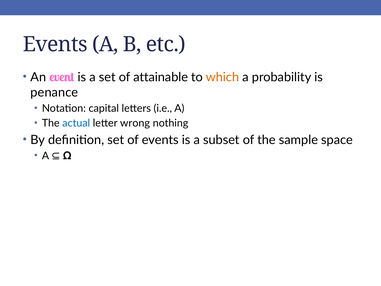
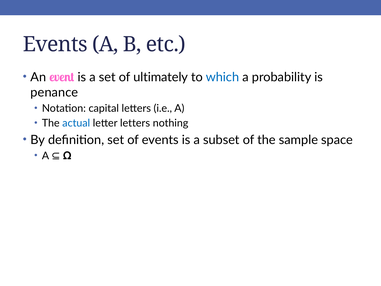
attainable: attainable -> ultimately
which colour: orange -> blue
letter wrong: wrong -> letters
